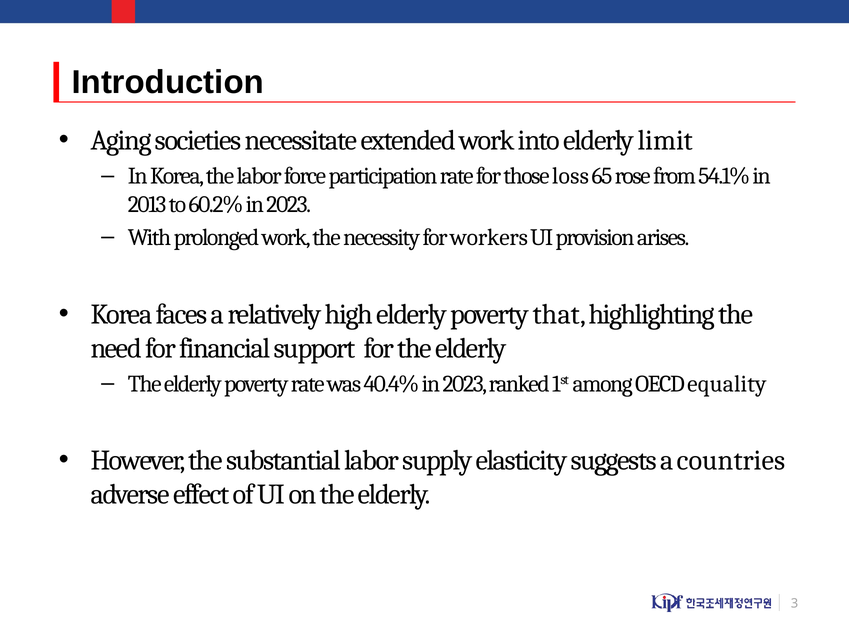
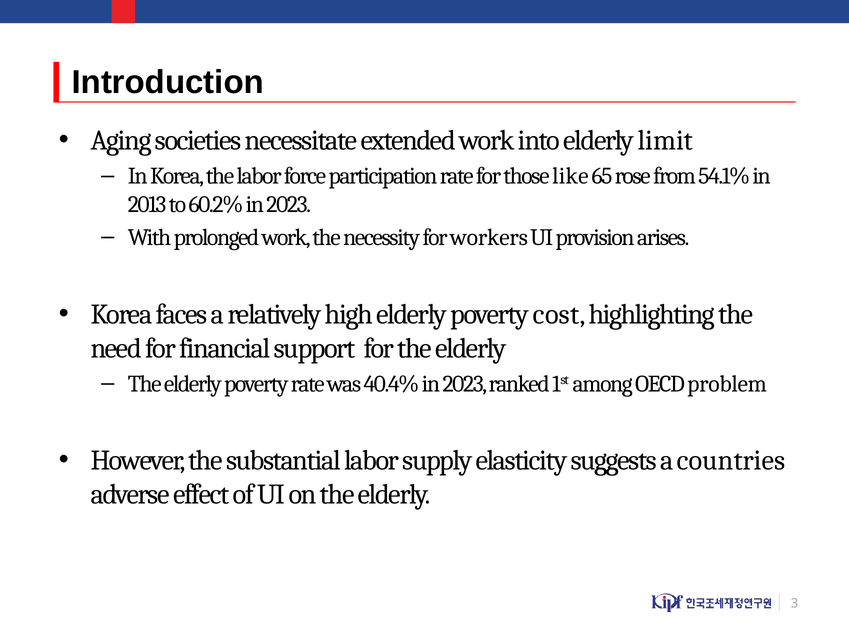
loss: loss -> like
that: that -> cost
equality: equality -> problem
